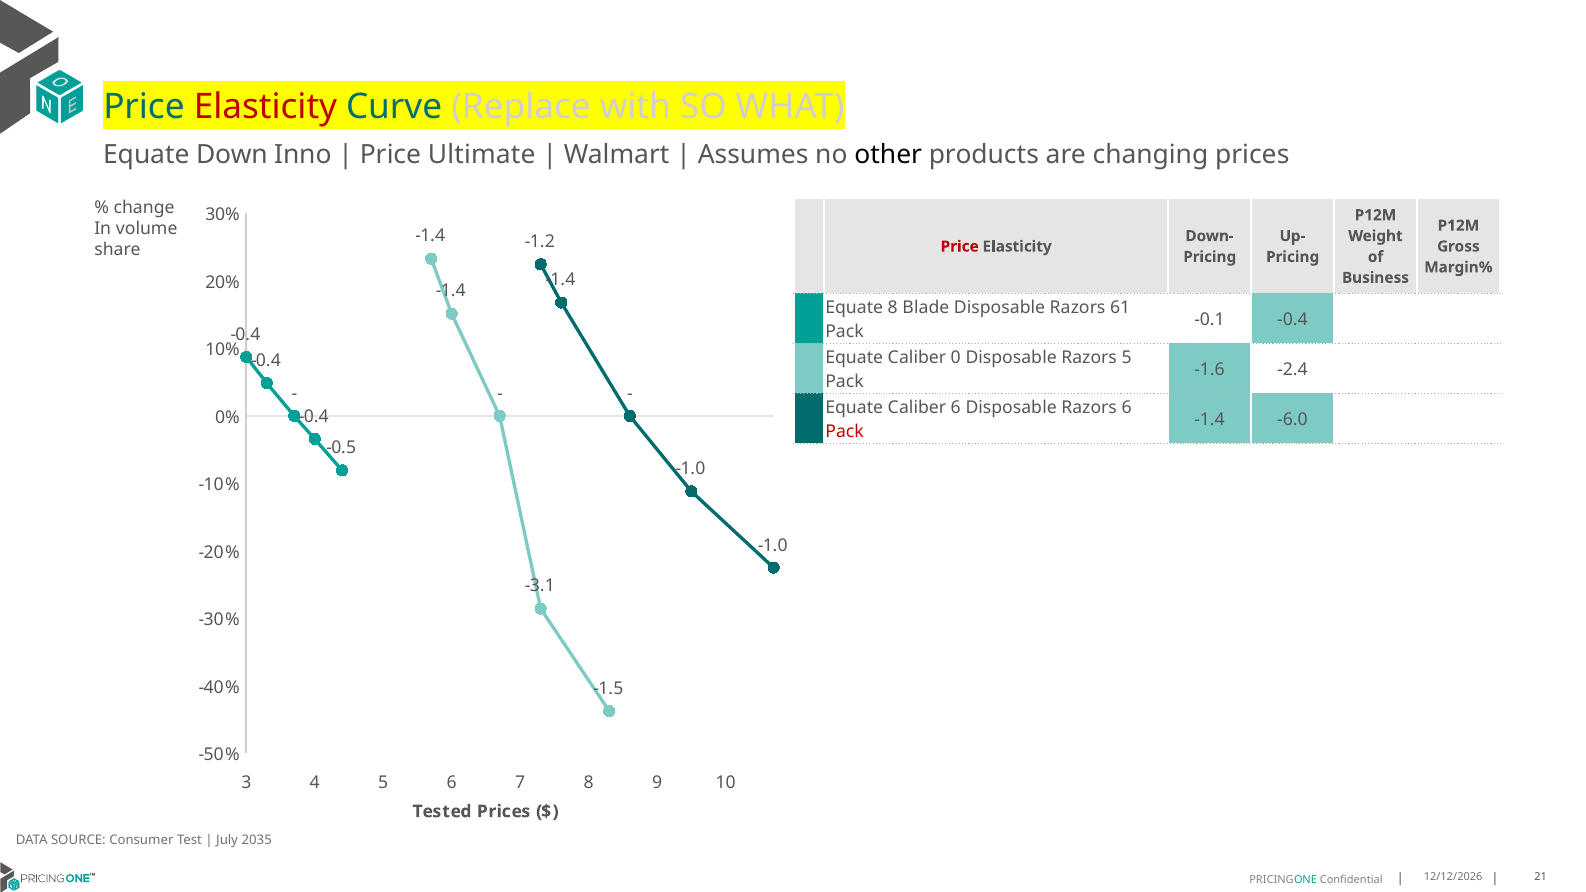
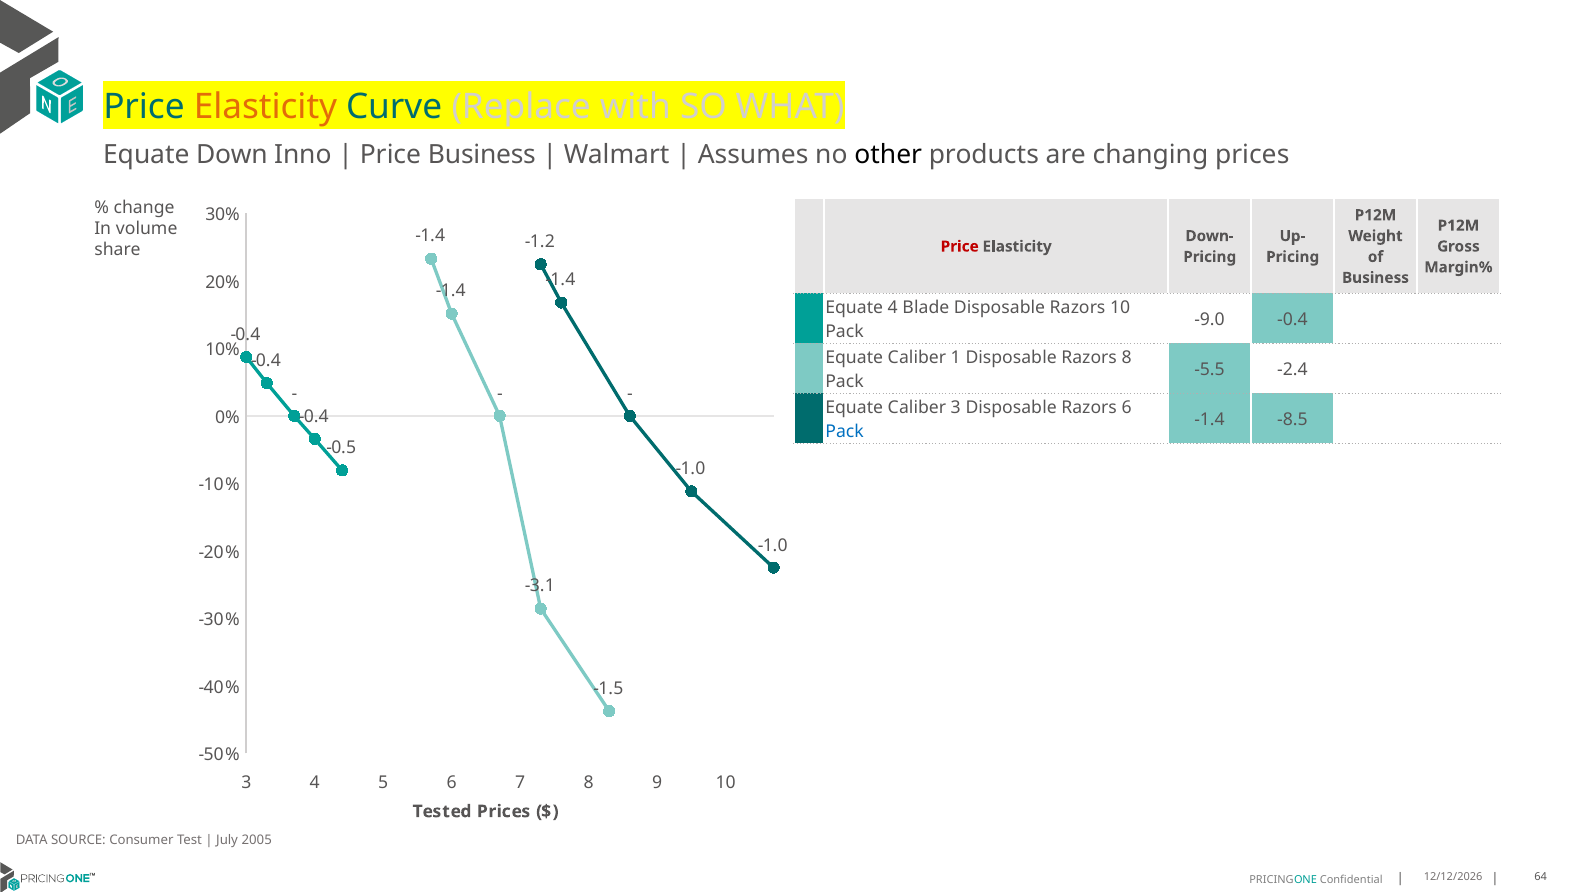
Elasticity at (265, 107) colour: red -> orange
Price Ultimate: Ultimate -> Business
Equate 8: 8 -> 4
Razors 61: 61 -> 10
-0.1: -0.1 -> -9.0
0: 0 -> 1
Razors 5: 5 -> 8
-1.6: -1.6 -> -5.5
Caliber 6: 6 -> 3
-6.0: -6.0 -> -8.5
Pack at (845, 432) colour: red -> blue
2035: 2035 -> 2005
21: 21 -> 64
